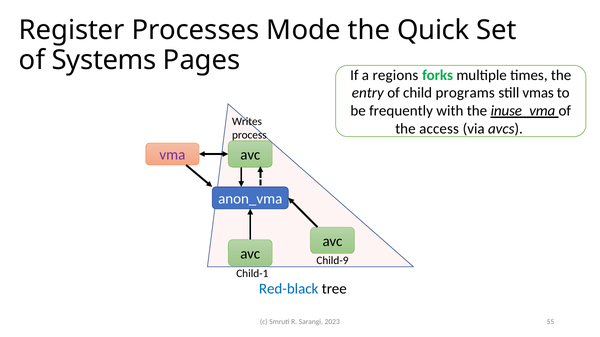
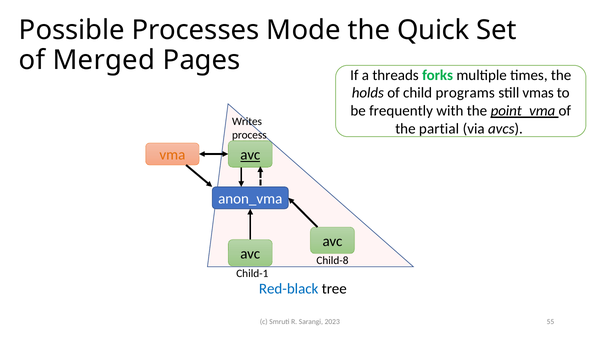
Register: Register -> Possible
Systems: Systems -> Merged
regions: regions -> threads
entry: entry -> holds
inuse_vma: inuse_vma -> point_vma
access: access -> partial
vma colour: purple -> orange
avc at (250, 155) underline: none -> present
Child-9: Child-9 -> Child-8
